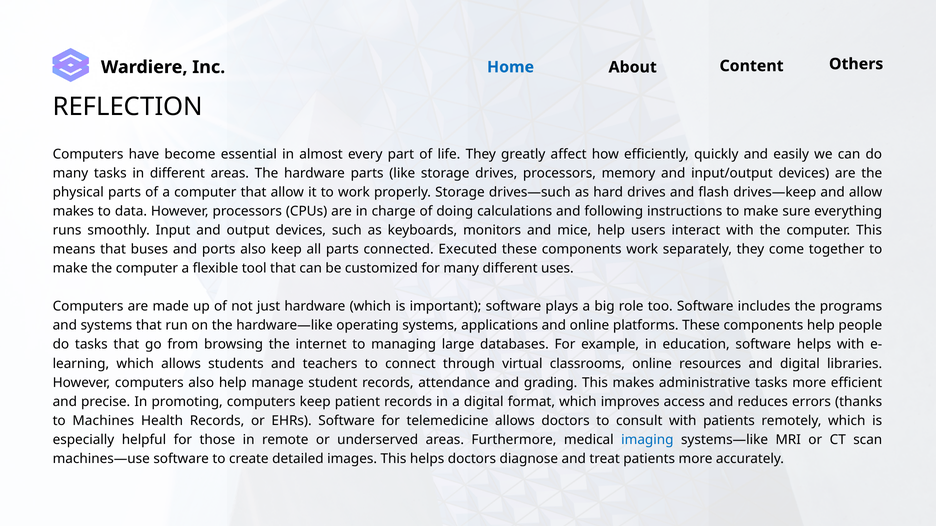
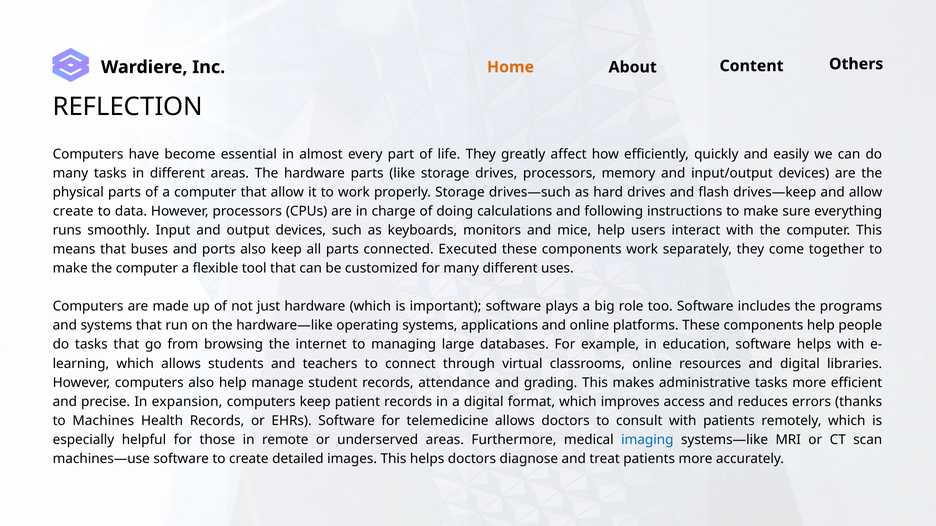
Home colour: blue -> orange
makes at (73, 212): makes -> create
promoting: promoting -> expansion
